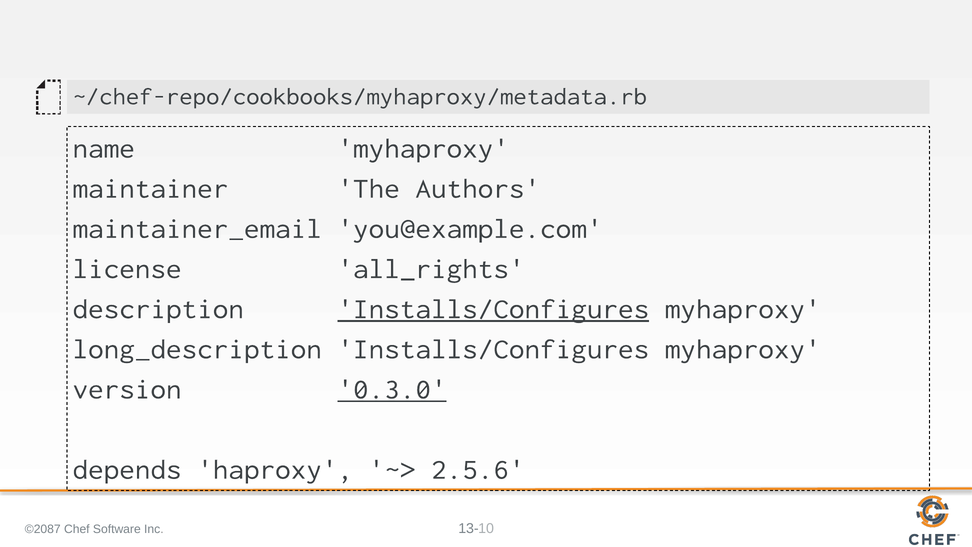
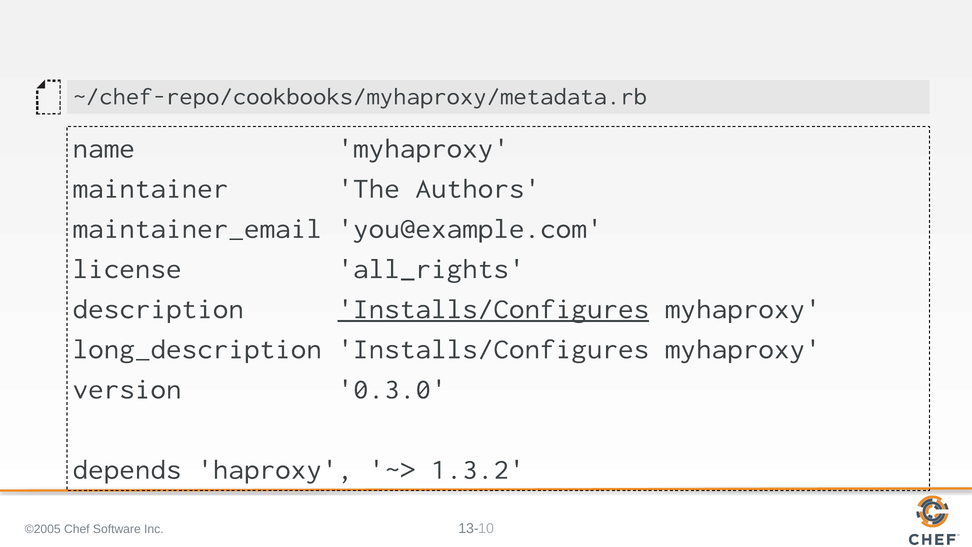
0.3.0 underline: present -> none
2.5.6: 2.5.6 -> 1.3.2
©2087: ©2087 -> ©2005
